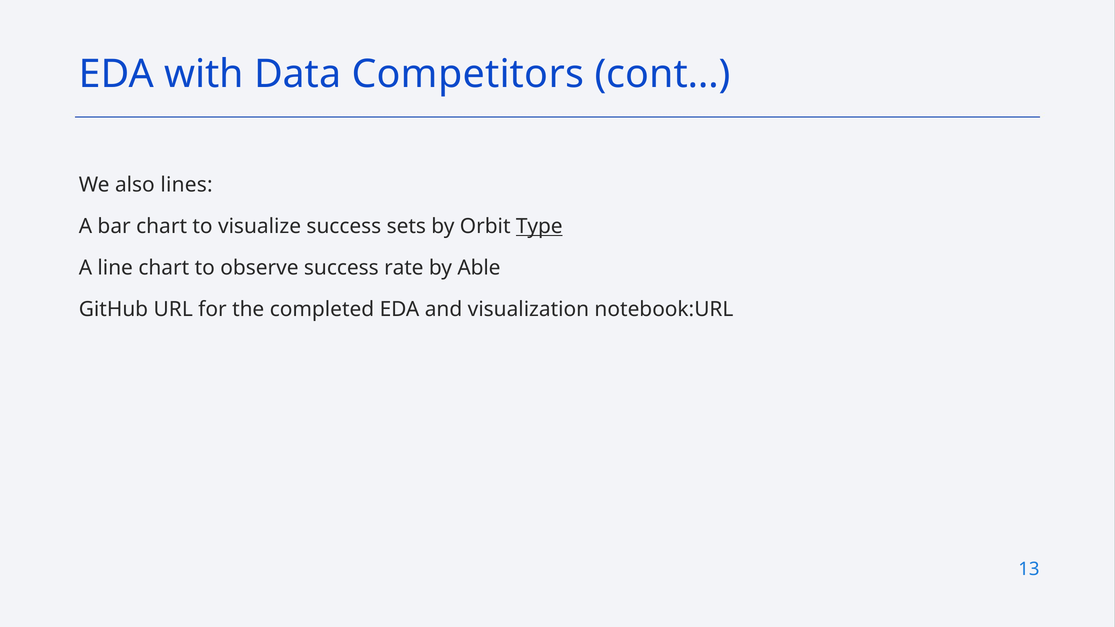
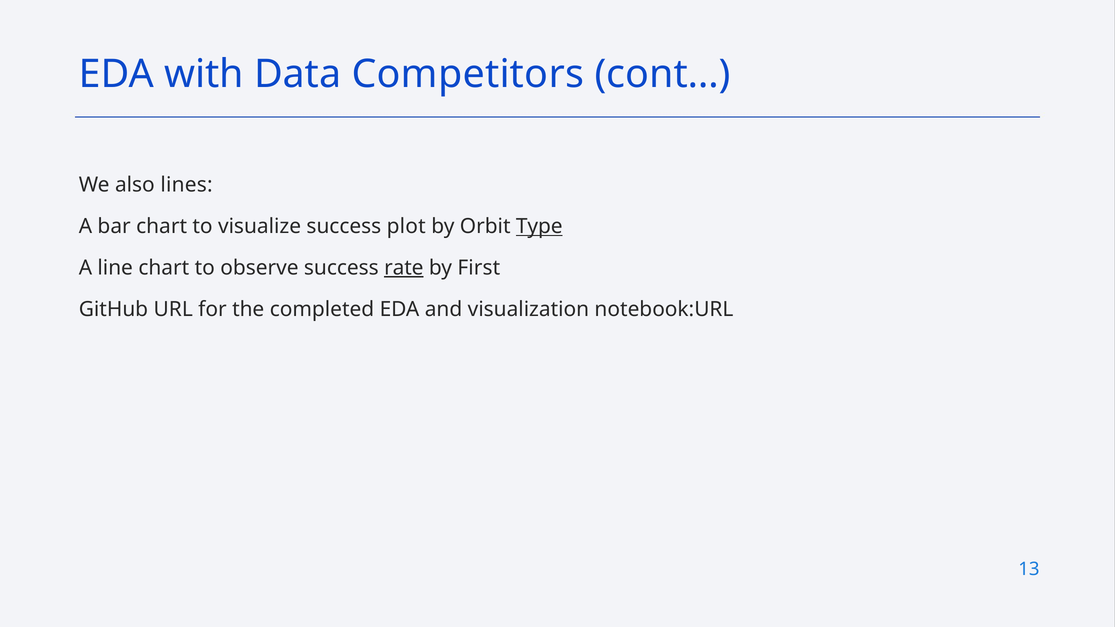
sets: sets -> plot
rate underline: none -> present
Able: Able -> First
